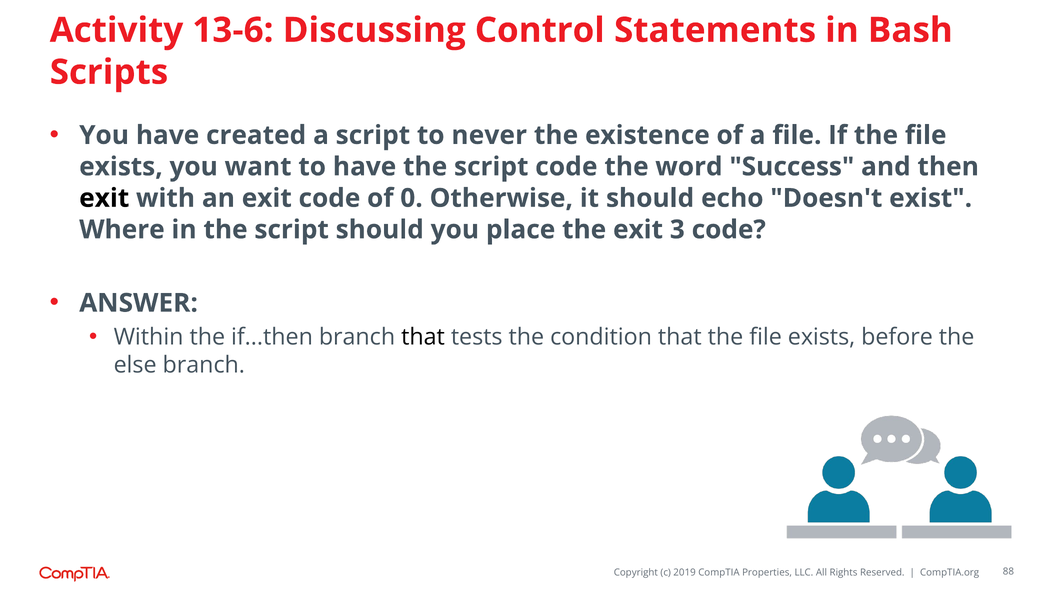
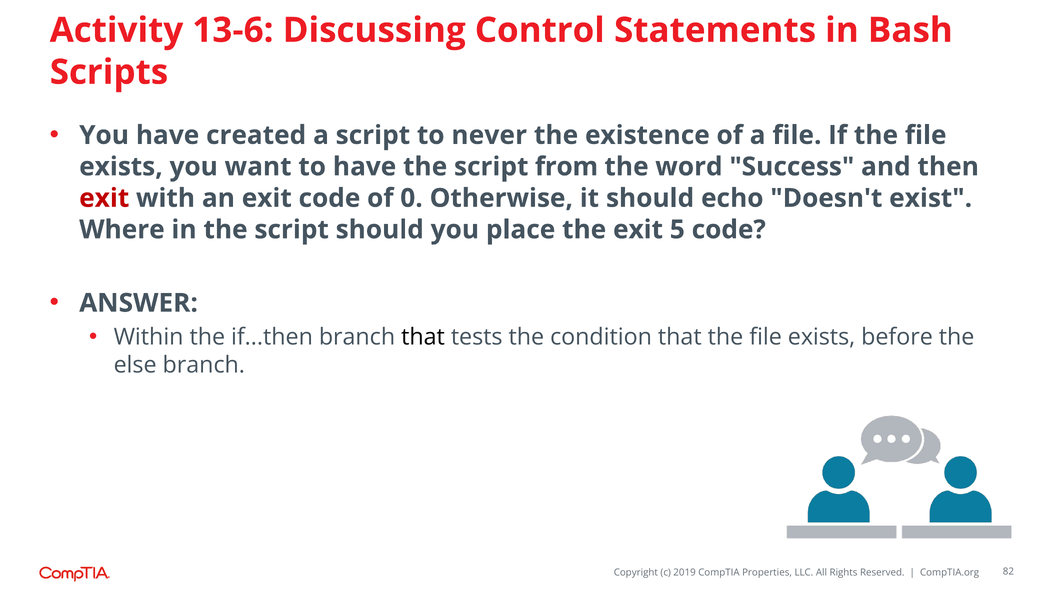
script code: code -> from
exit at (104, 198) colour: black -> red
3: 3 -> 5
88: 88 -> 82
